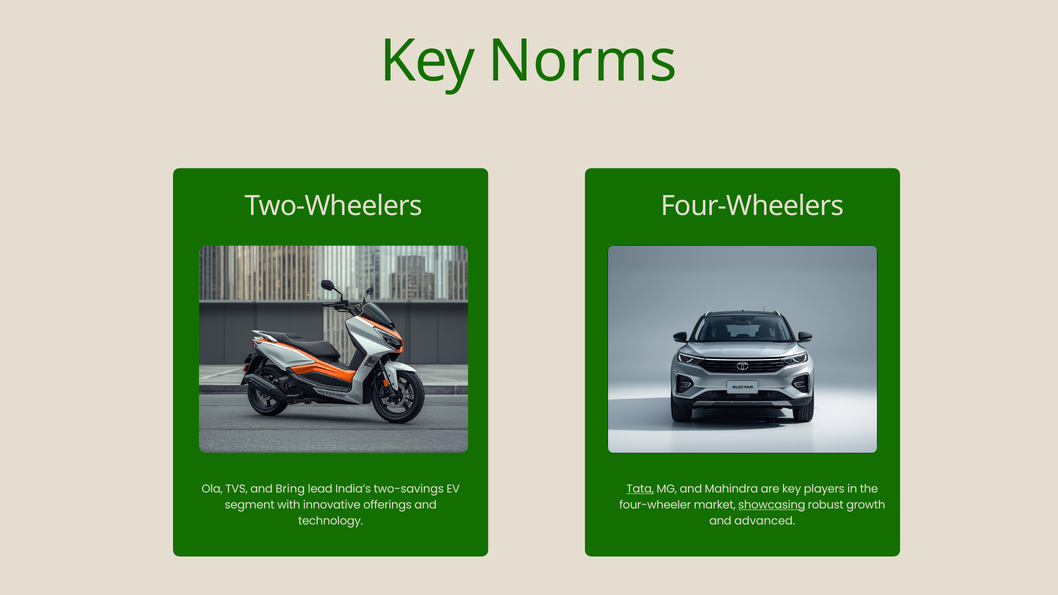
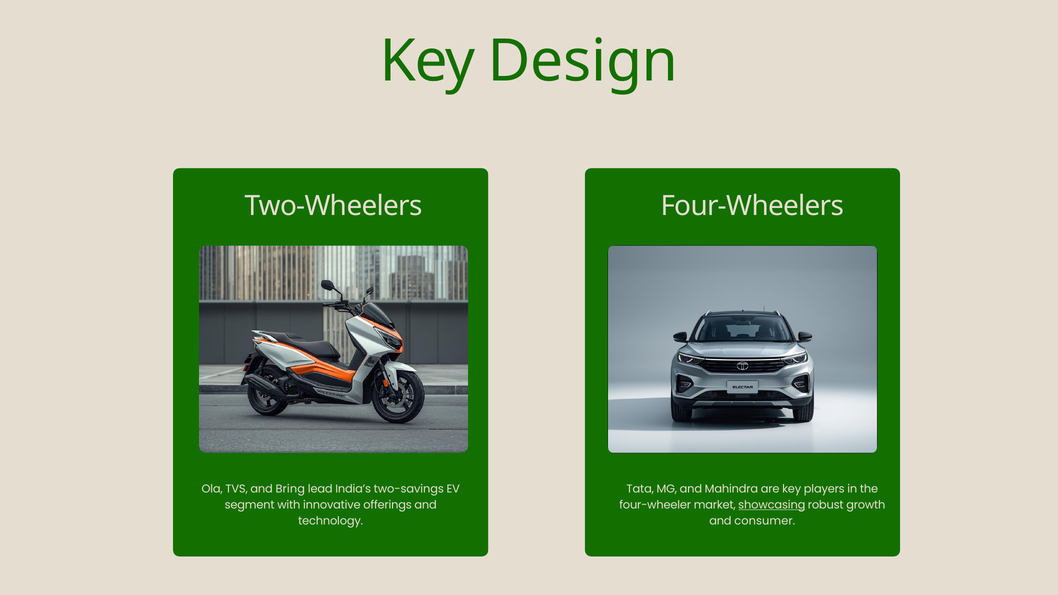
Norms: Norms -> Design
Tata underline: present -> none
advanced: advanced -> consumer
